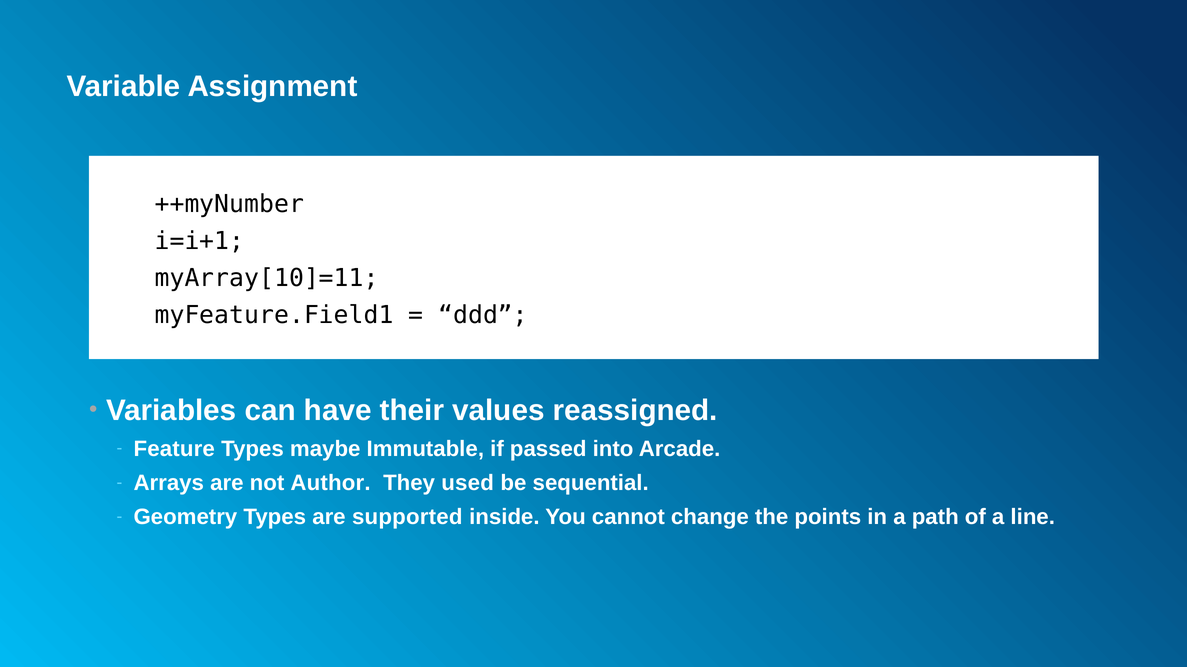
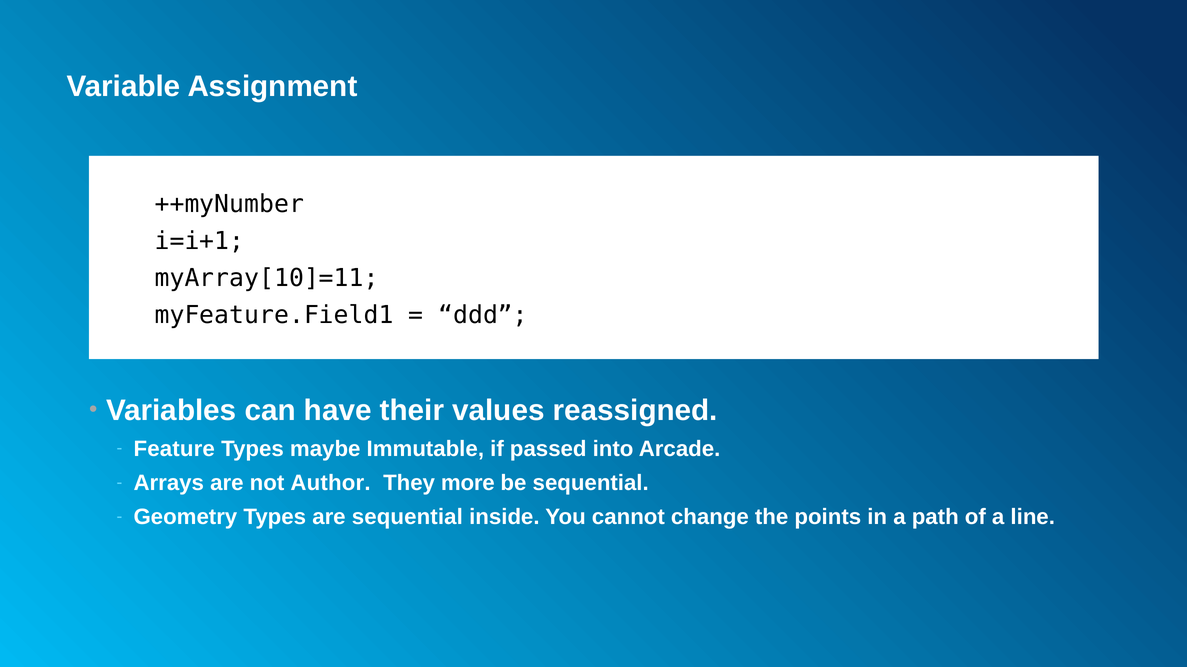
used: used -> more
are supported: supported -> sequential
